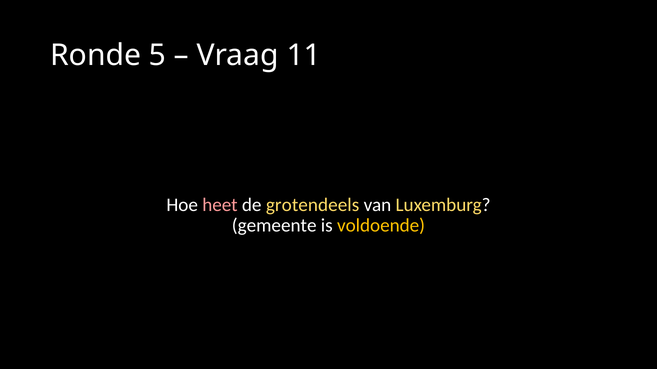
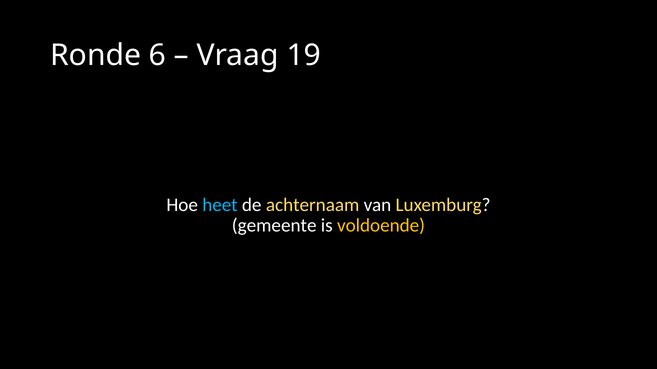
5: 5 -> 6
11: 11 -> 19
heet colour: pink -> light blue
grotendeels: grotendeels -> achternaam
